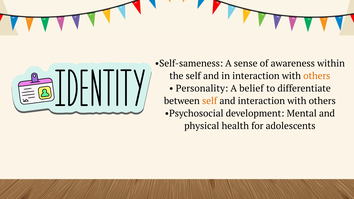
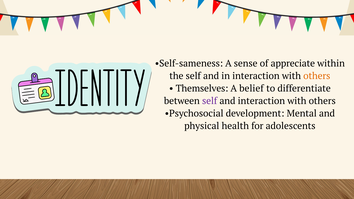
awareness: awareness -> appreciate
Personality: Personality -> Themselves
self at (210, 101) colour: orange -> purple
